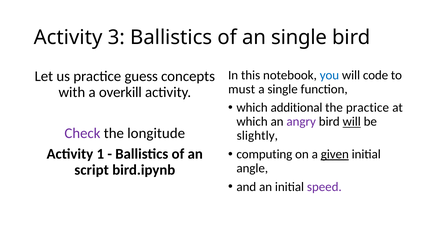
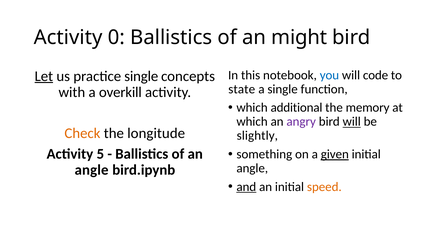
3: 3 -> 0
an single: single -> might
Let underline: none -> present
practice guess: guess -> single
must: must -> state
the practice: practice -> memory
Check colour: purple -> orange
computing: computing -> something
1: 1 -> 5
script at (92, 170): script -> angle
and underline: none -> present
speed colour: purple -> orange
